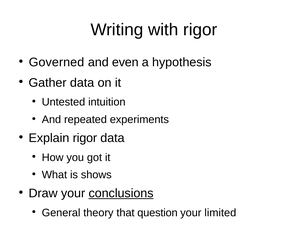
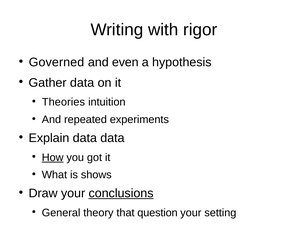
Untested: Untested -> Theories
Explain rigor: rigor -> data
How underline: none -> present
limited: limited -> setting
